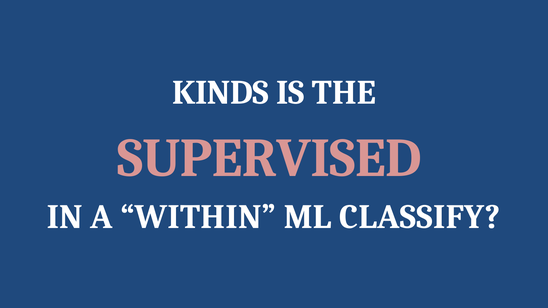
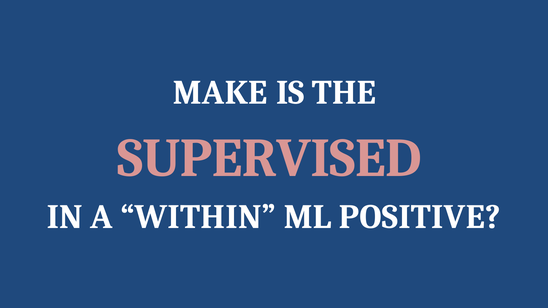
KINDS: KINDS -> MAKE
CLASSIFY: CLASSIFY -> POSITIVE
